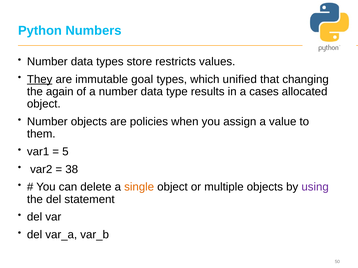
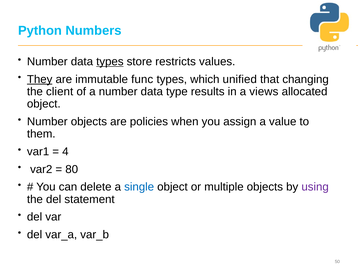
types at (110, 62) underline: none -> present
goal: goal -> func
again: again -> client
cases: cases -> views
5: 5 -> 4
38: 38 -> 80
single colour: orange -> blue
